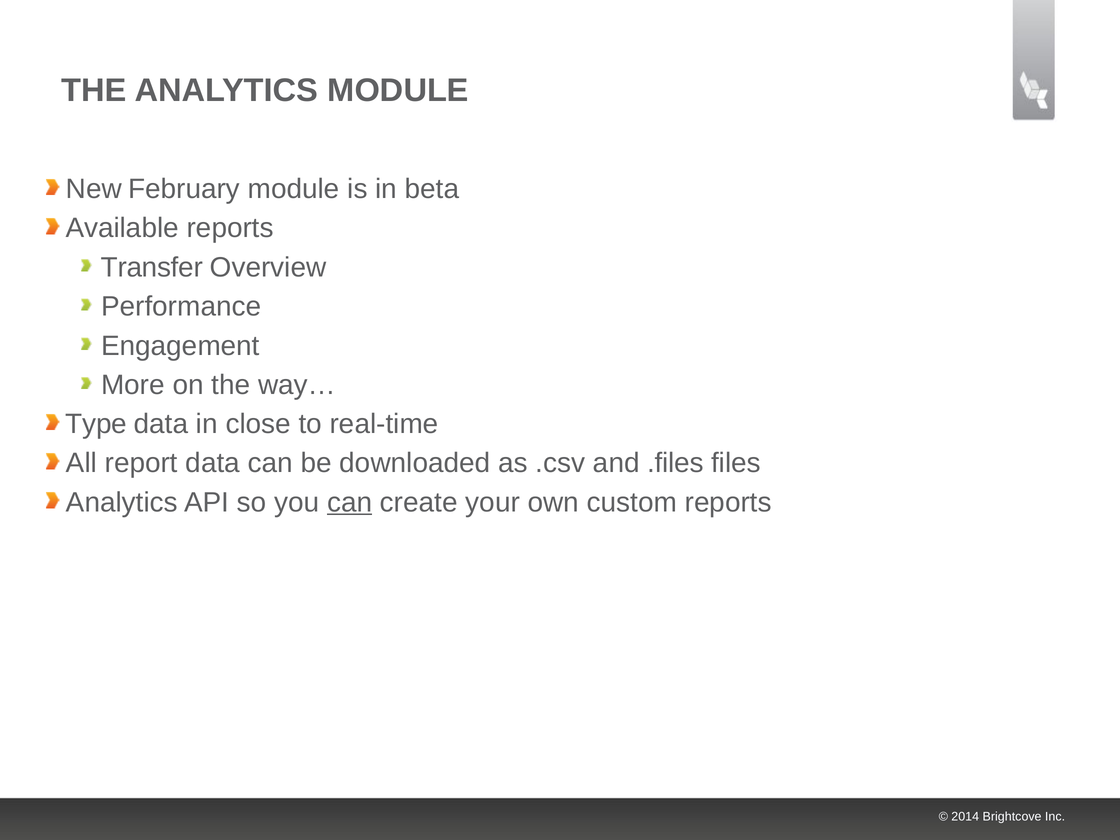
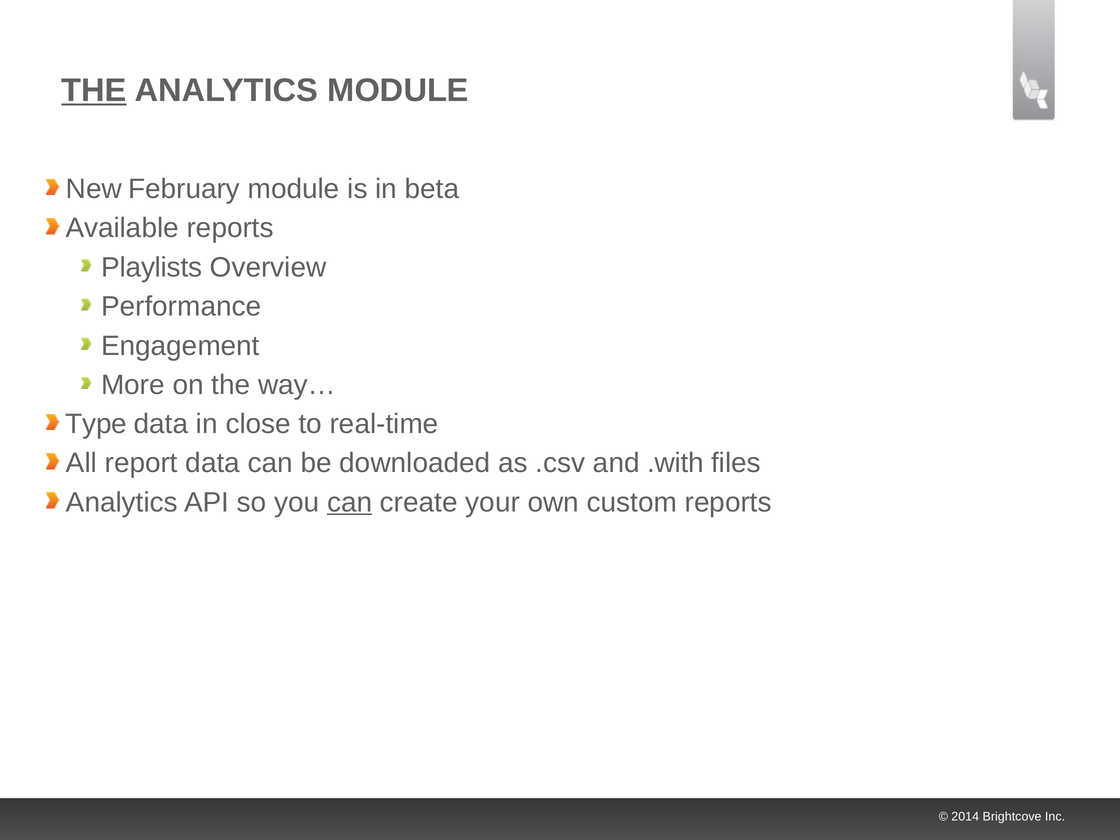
THE at (94, 91) underline: none -> present
Transfer: Transfer -> Playlists
.files: .files -> .with
